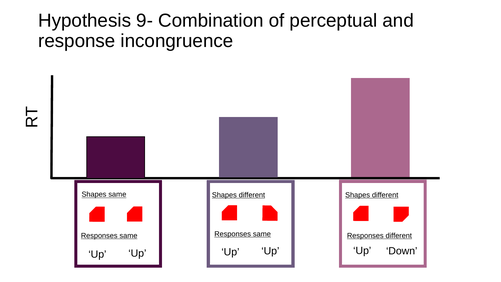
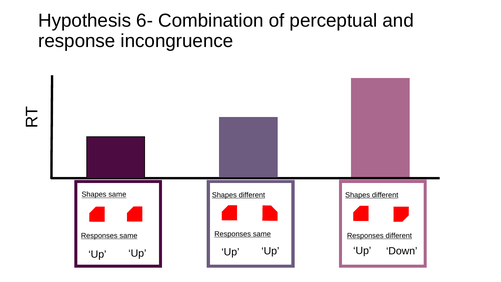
9-: 9- -> 6-
